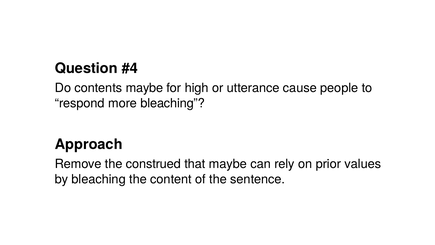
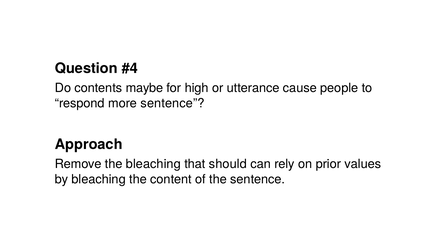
more bleaching: bleaching -> sentence
the construed: construed -> bleaching
that maybe: maybe -> should
